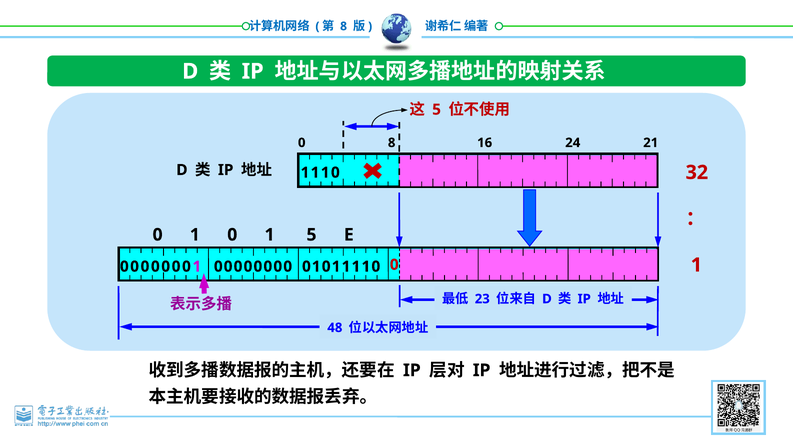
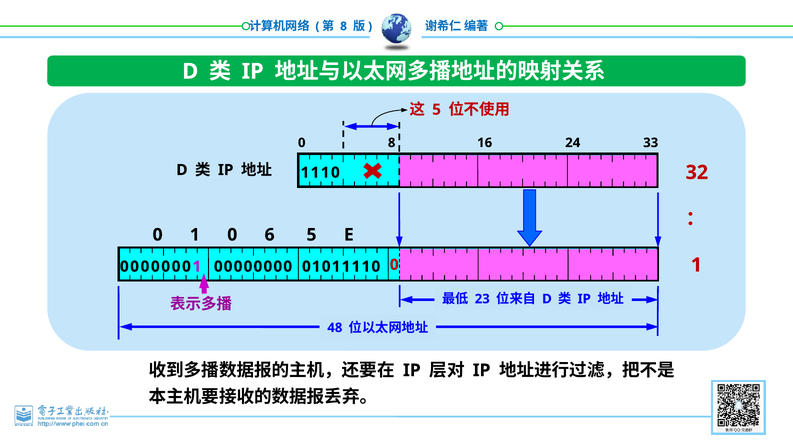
21: 21 -> 33
1 0 1: 1 -> 6
